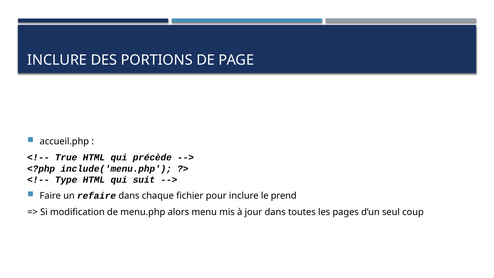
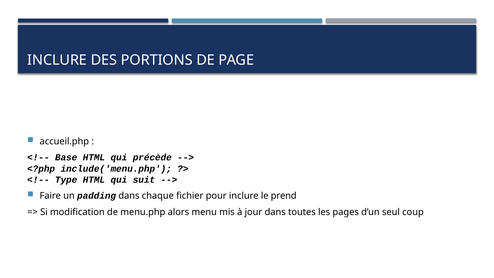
True: True -> Base
refaire: refaire -> padding
